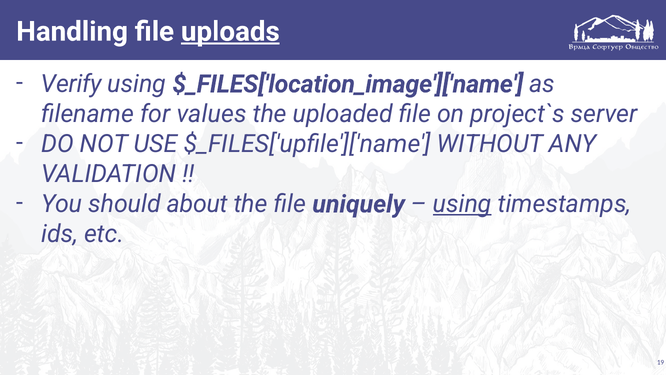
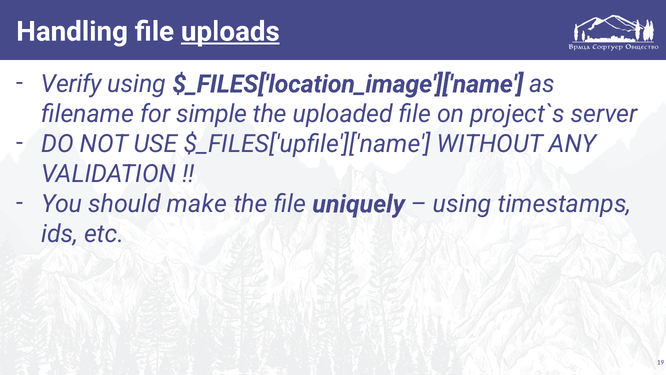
values: values -> simple
about: about -> make
using at (462, 204) underline: present -> none
